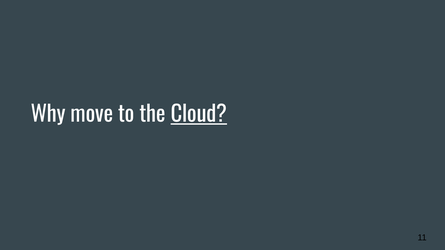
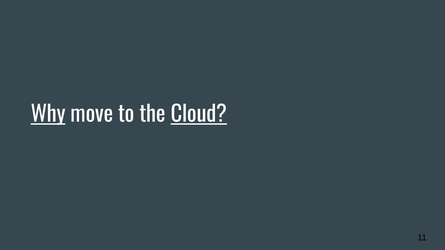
Why underline: none -> present
